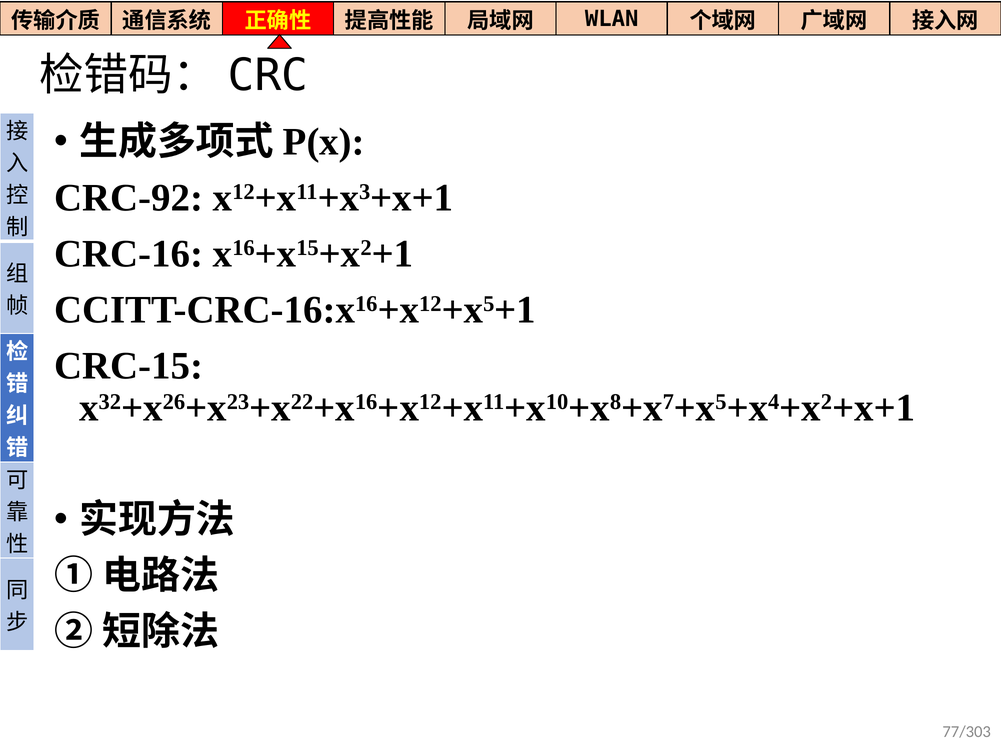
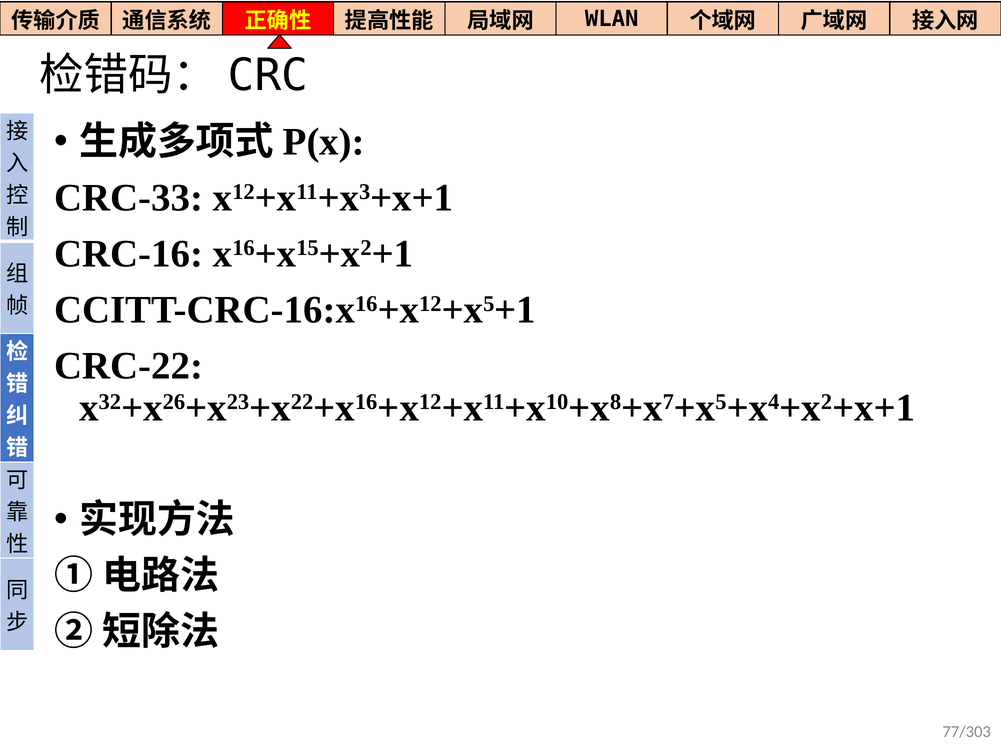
CRC-92: CRC-92 -> CRC-33
CRC-15: CRC-15 -> CRC-22
